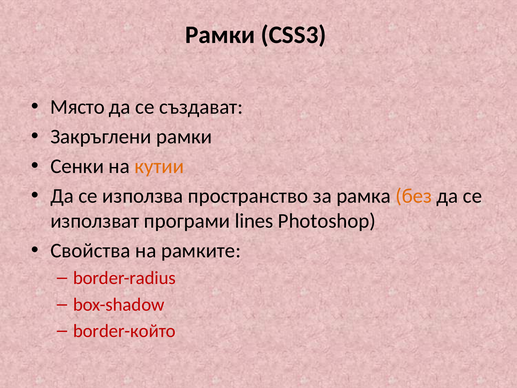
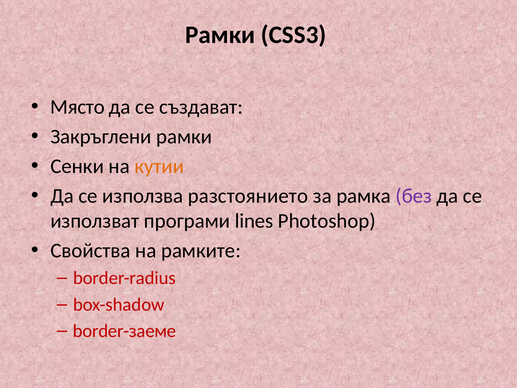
пространство: пространство -> разстоянието
без colour: orange -> purple
border-който: border-който -> border-заеме
